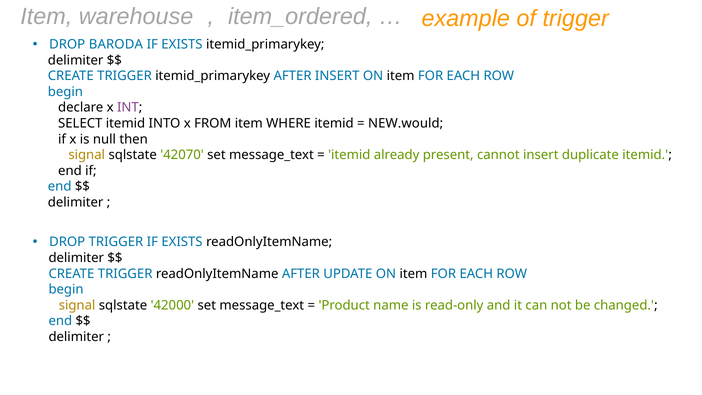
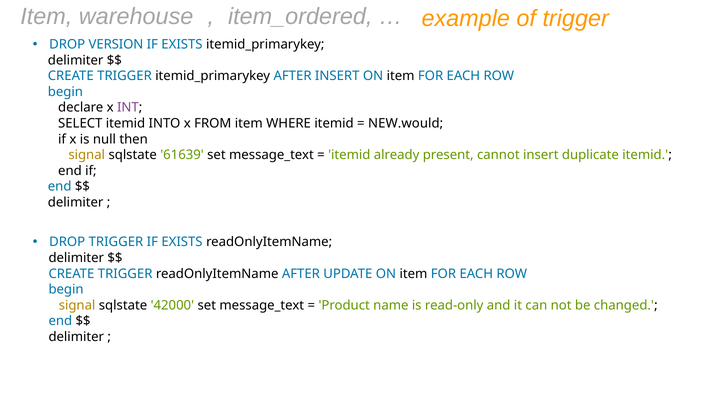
BARODA: BARODA -> VERSION
42070: 42070 -> 61639
